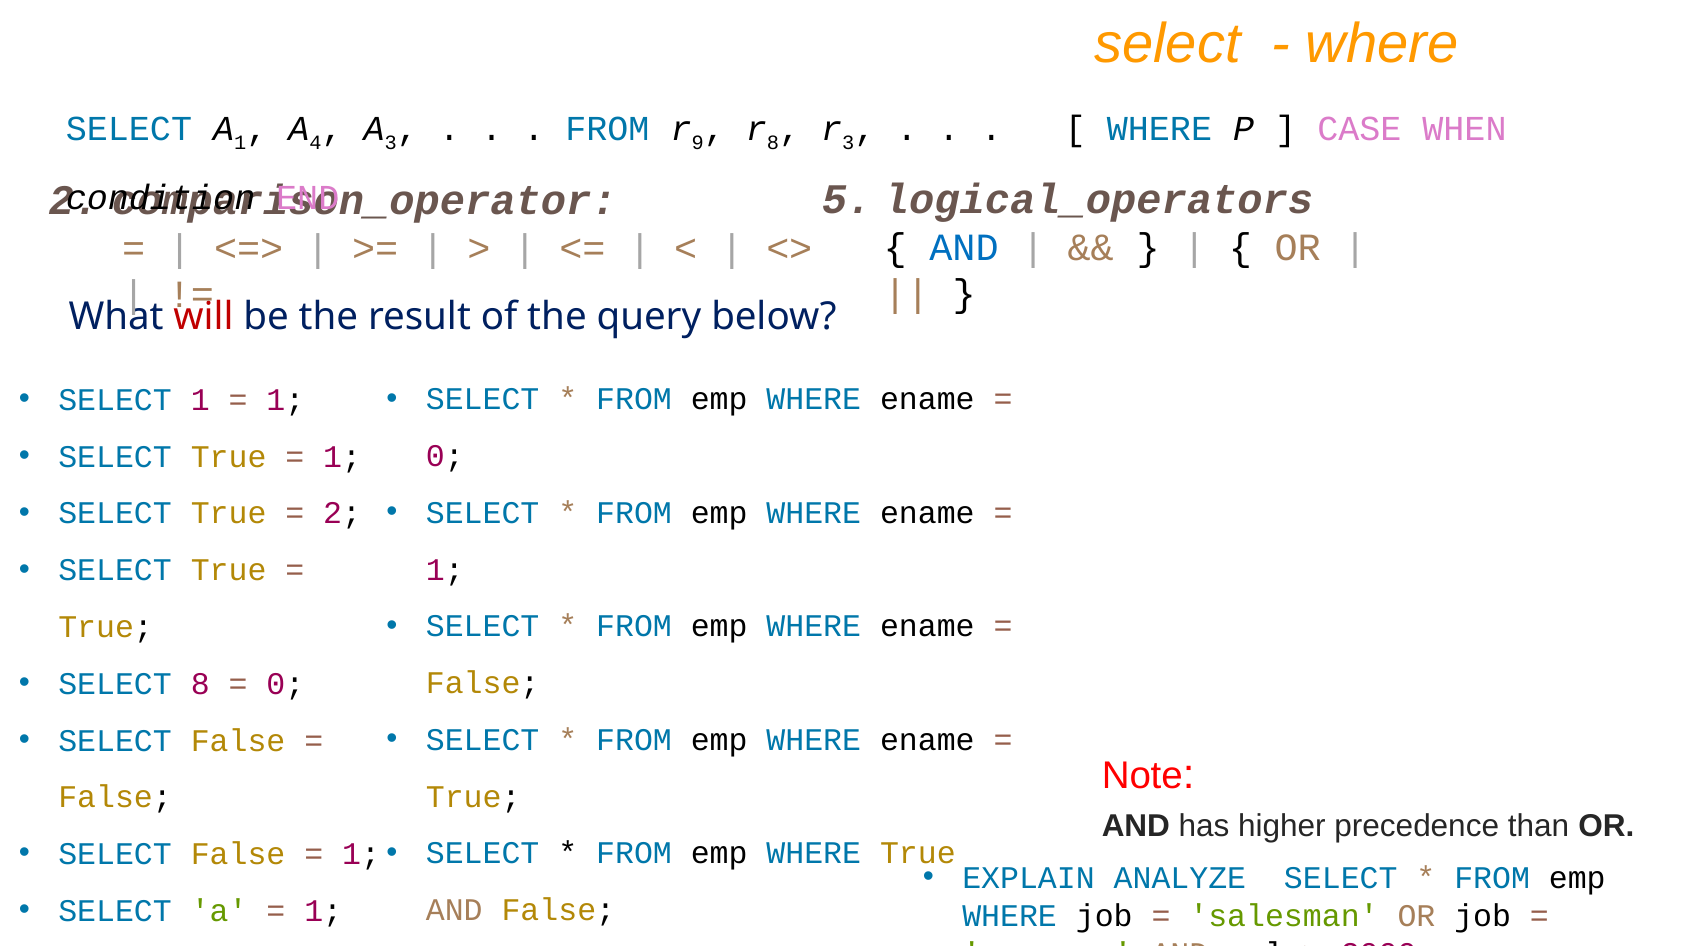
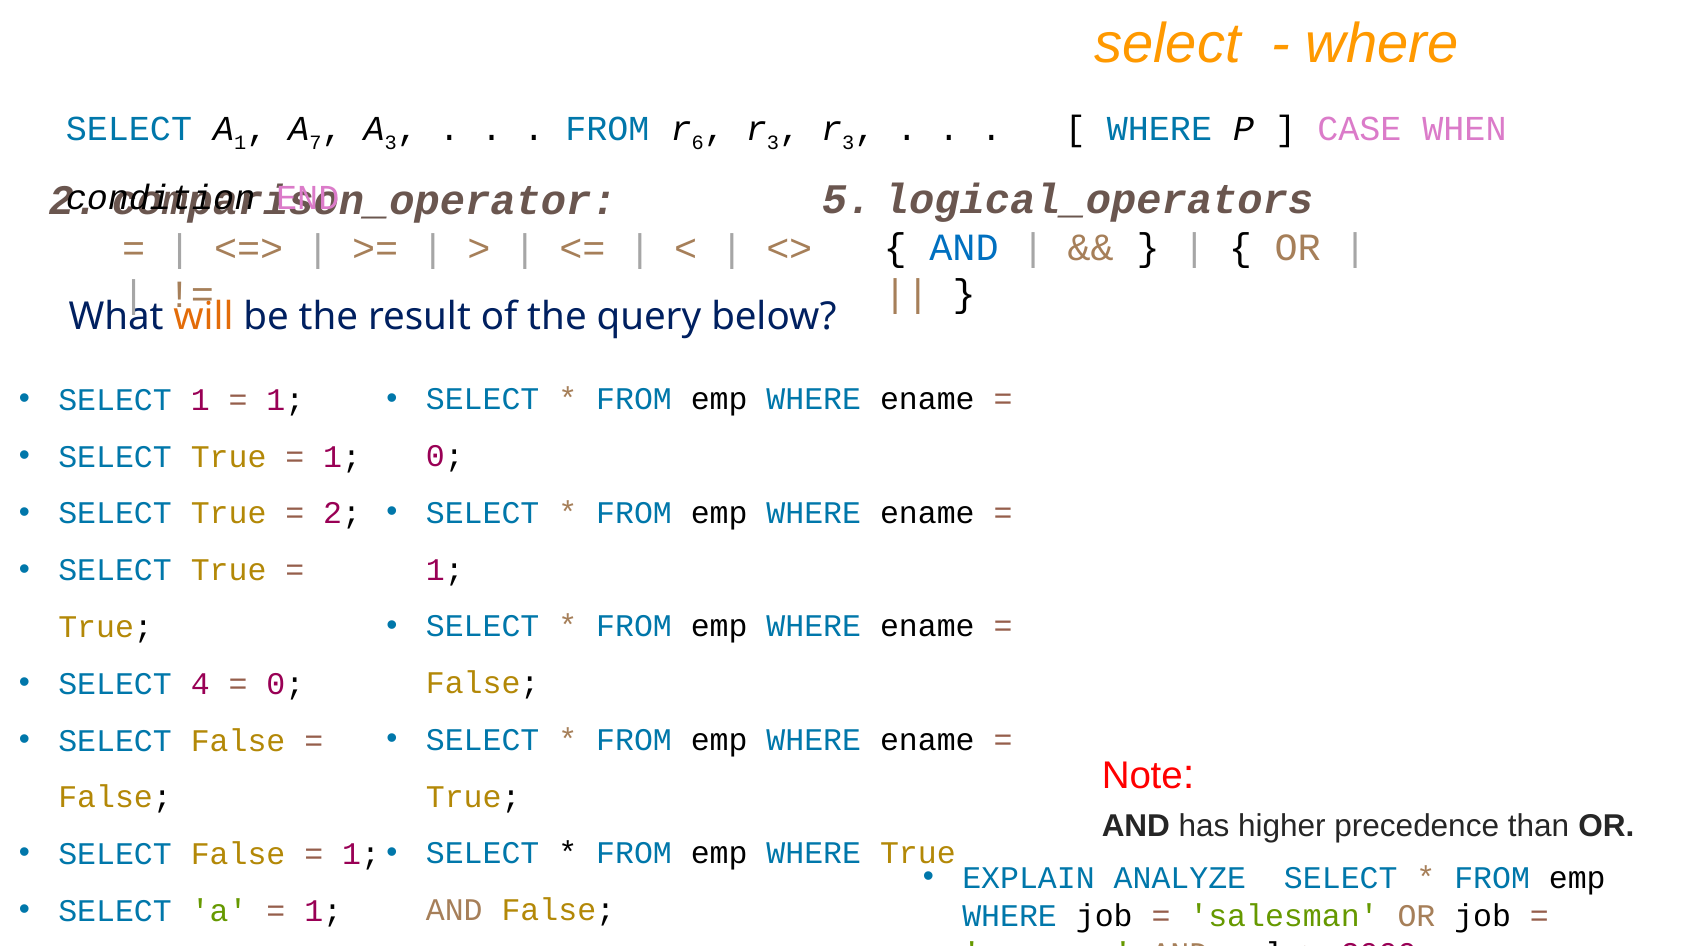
4: 4 -> 7
9: 9 -> 6
8 at (773, 143): 8 -> 3
will colour: red -> orange
SELECT 8: 8 -> 4
